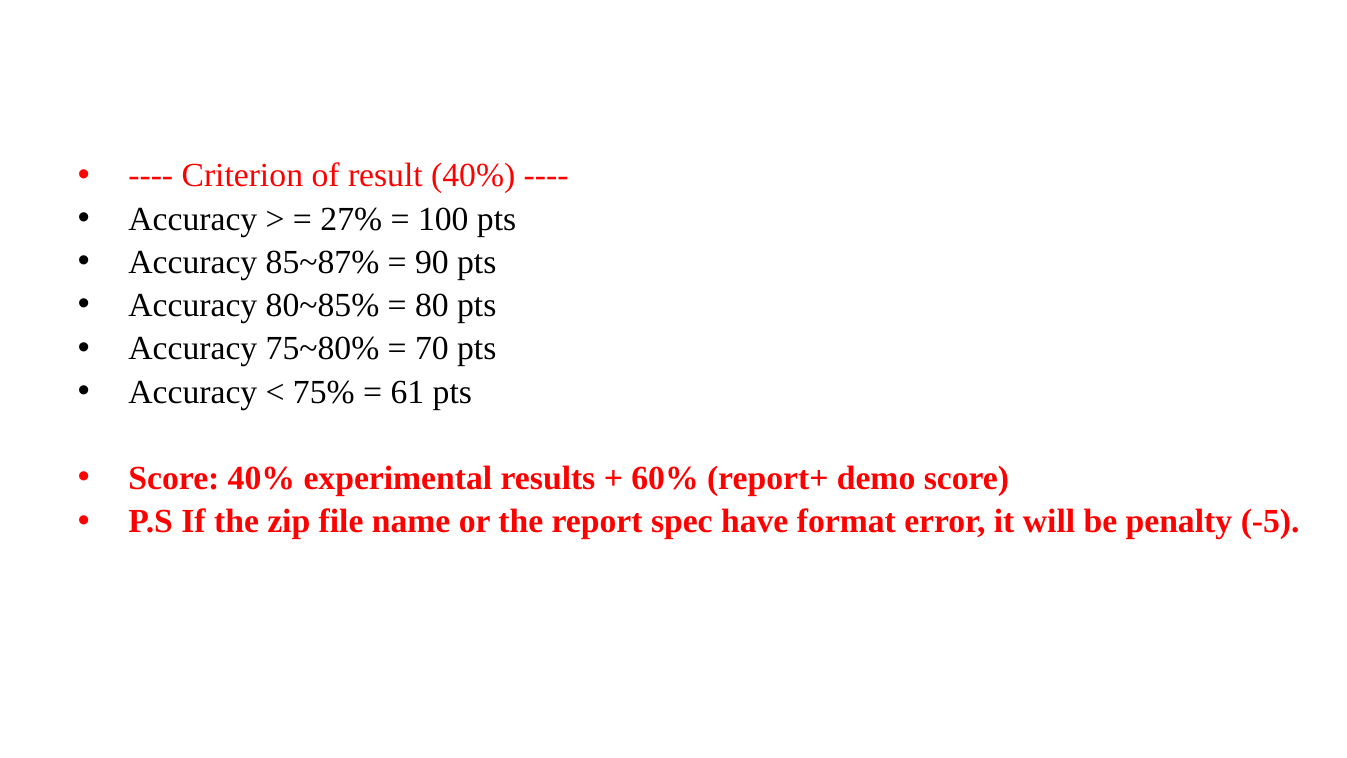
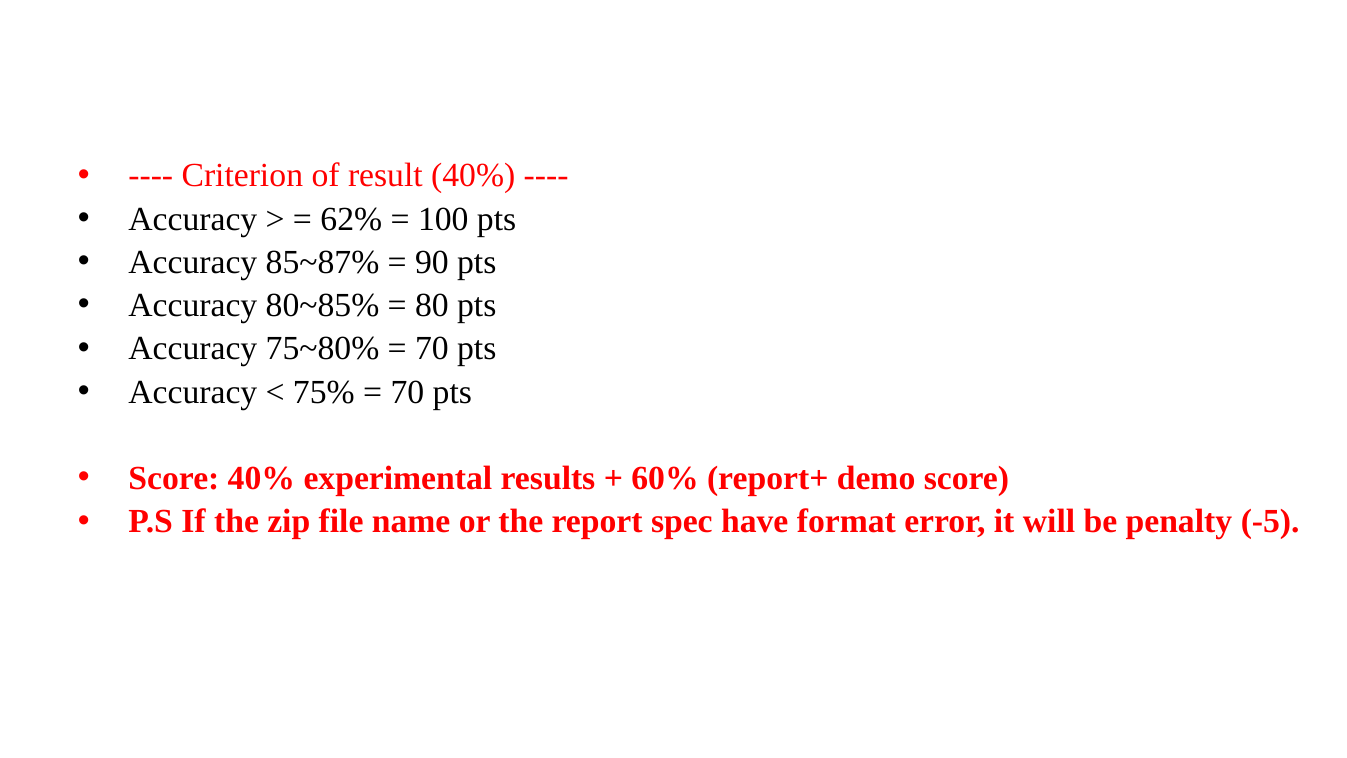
27%: 27% -> 62%
61 at (407, 392): 61 -> 70
